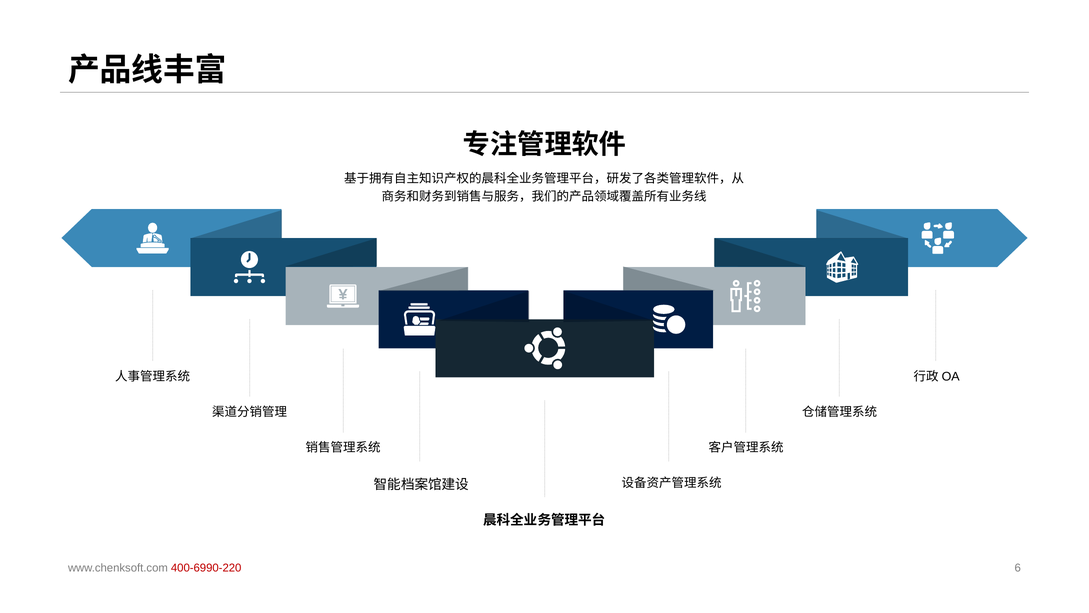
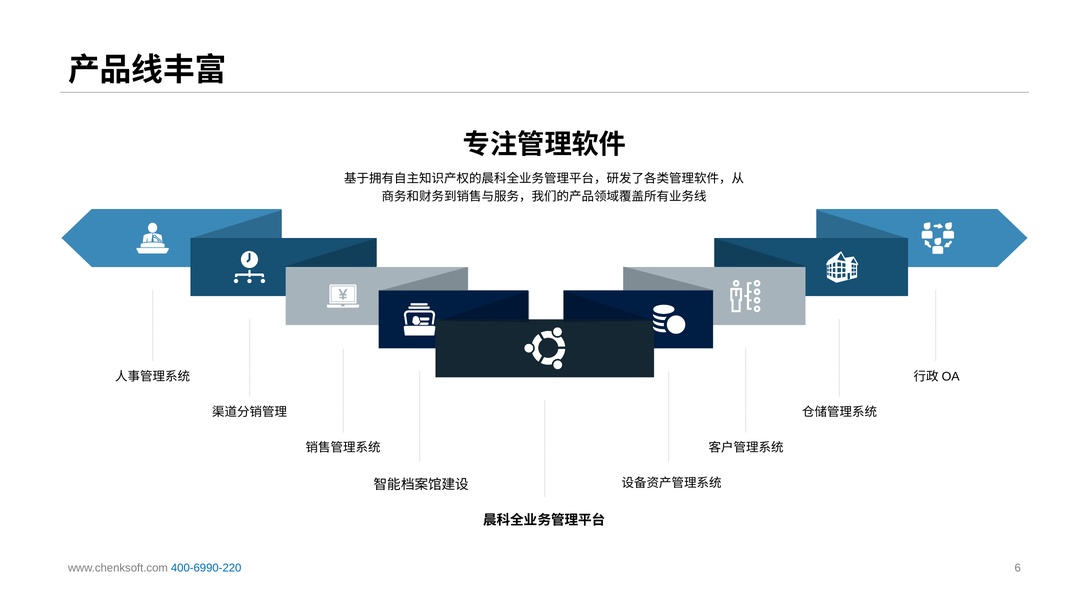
400-6990-220 colour: red -> blue
